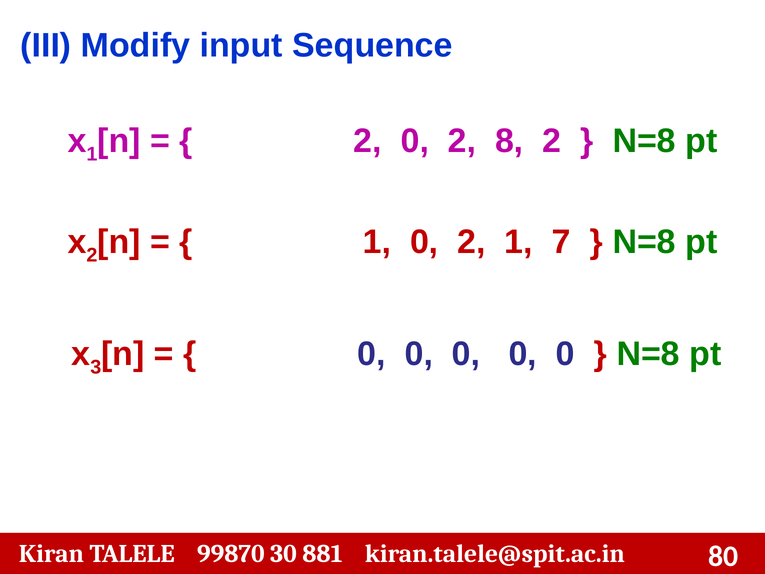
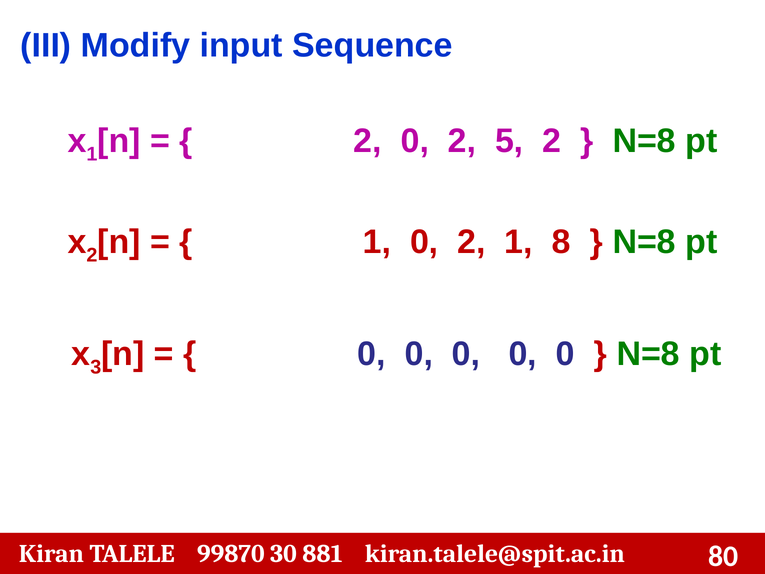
8: 8 -> 5
7: 7 -> 8
